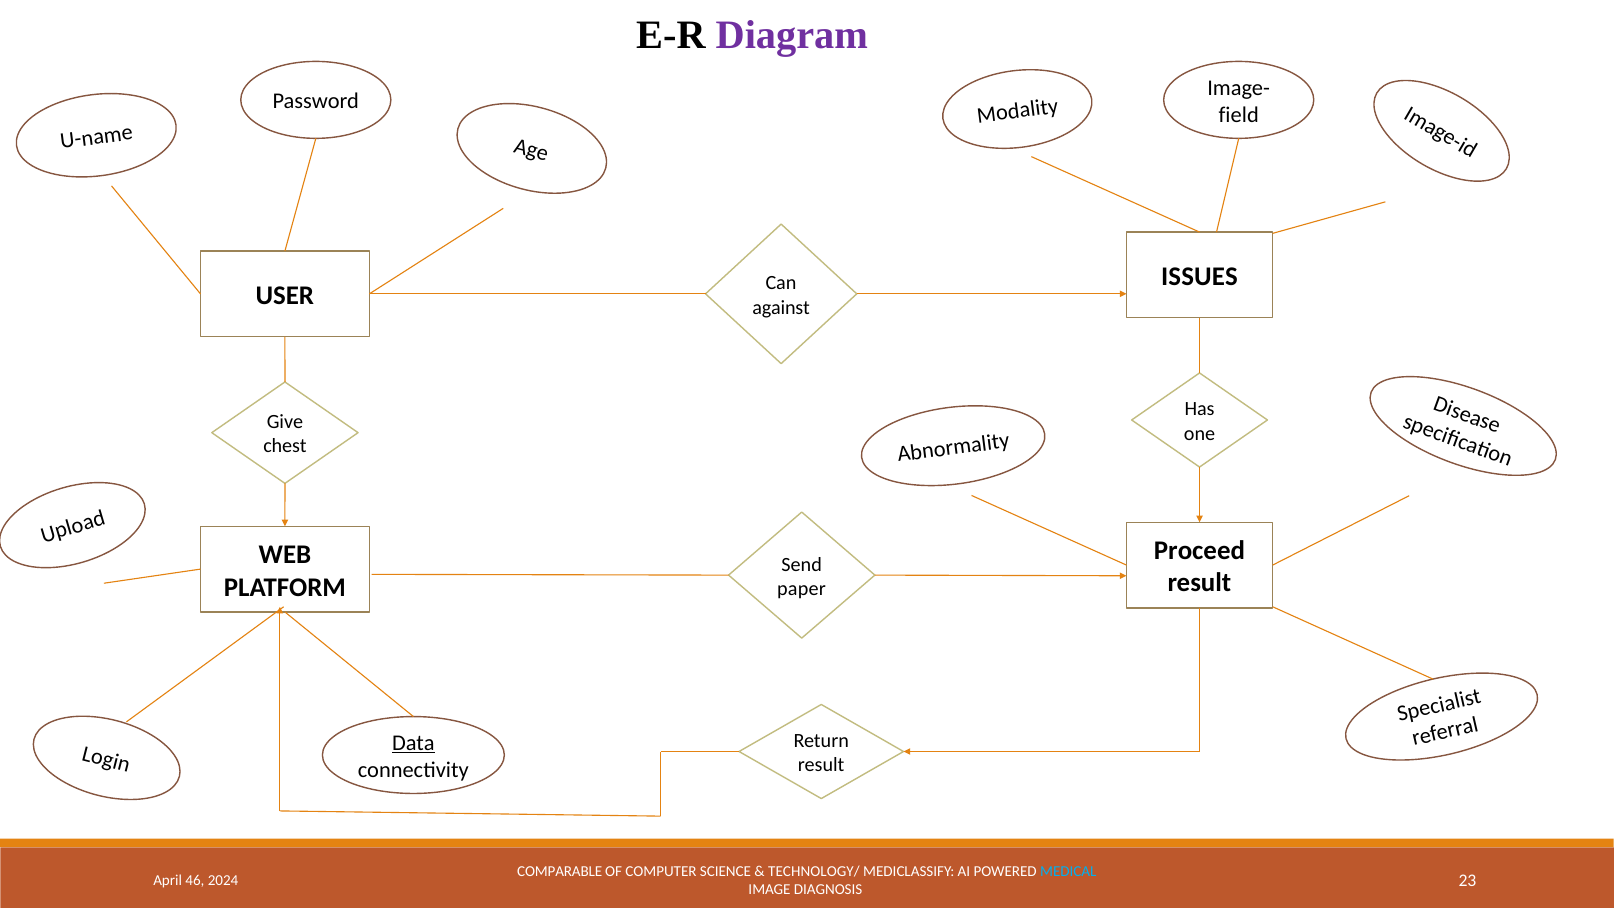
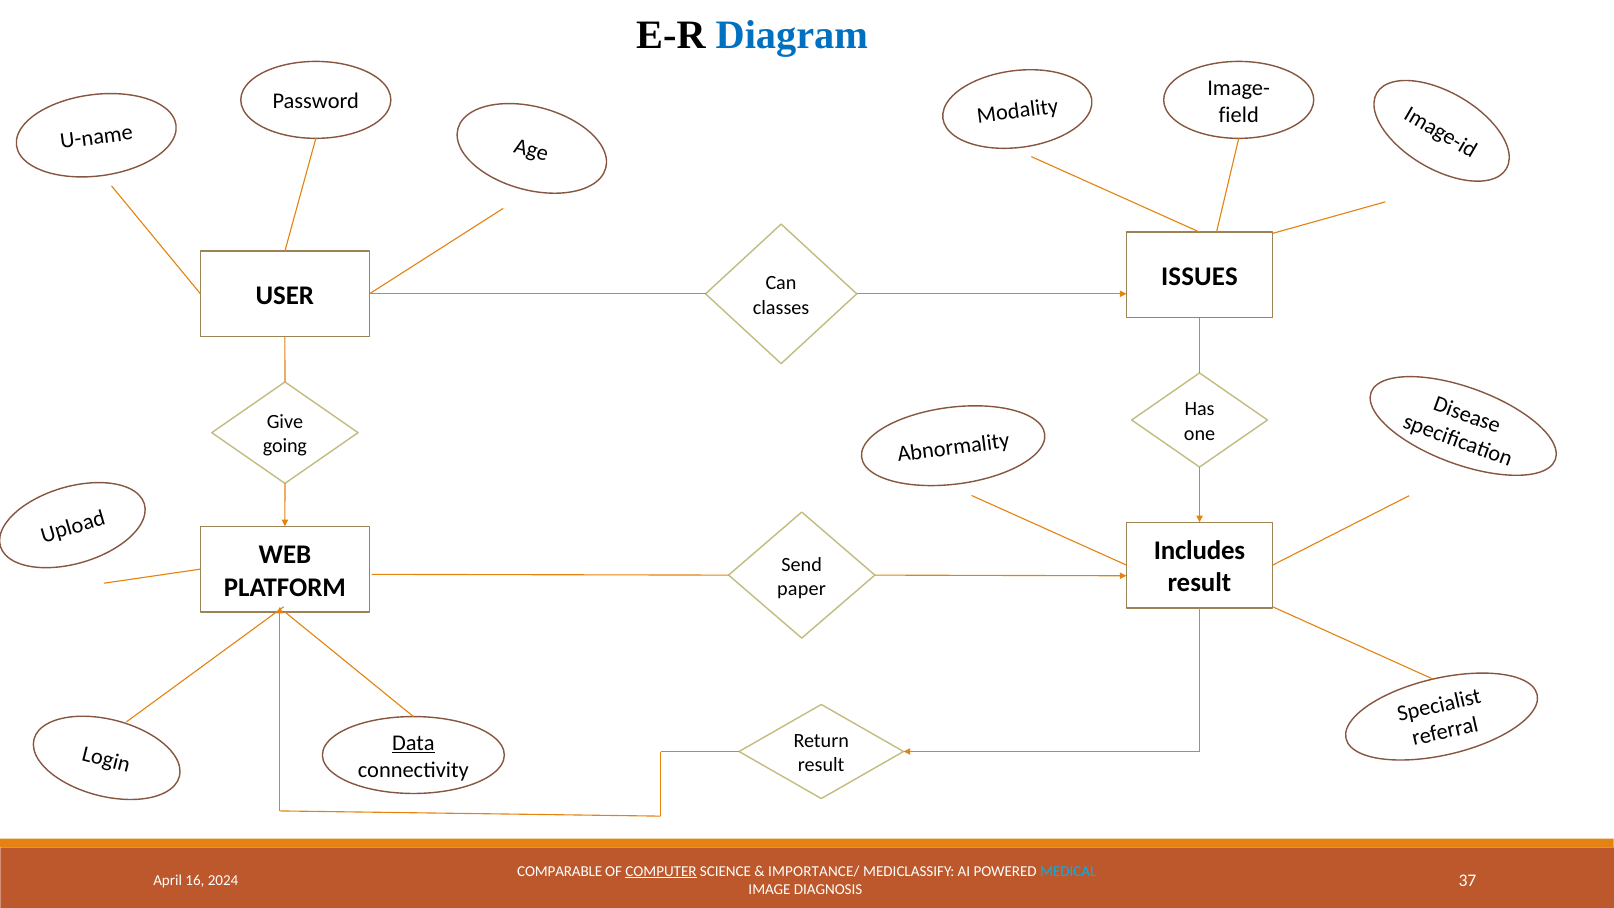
Diagram colour: purple -> blue
against: against -> classes
chest: chest -> going
Proceed: Proceed -> Includes
COMPUTER underline: none -> present
TECHNOLOGY/: TECHNOLOGY/ -> IMPORTANCE/
46: 46 -> 16
23: 23 -> 37
